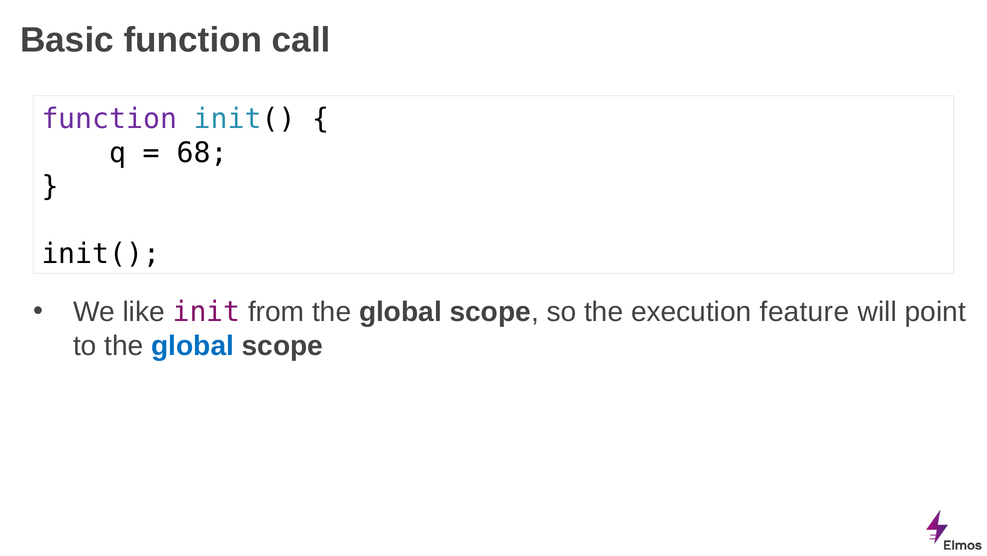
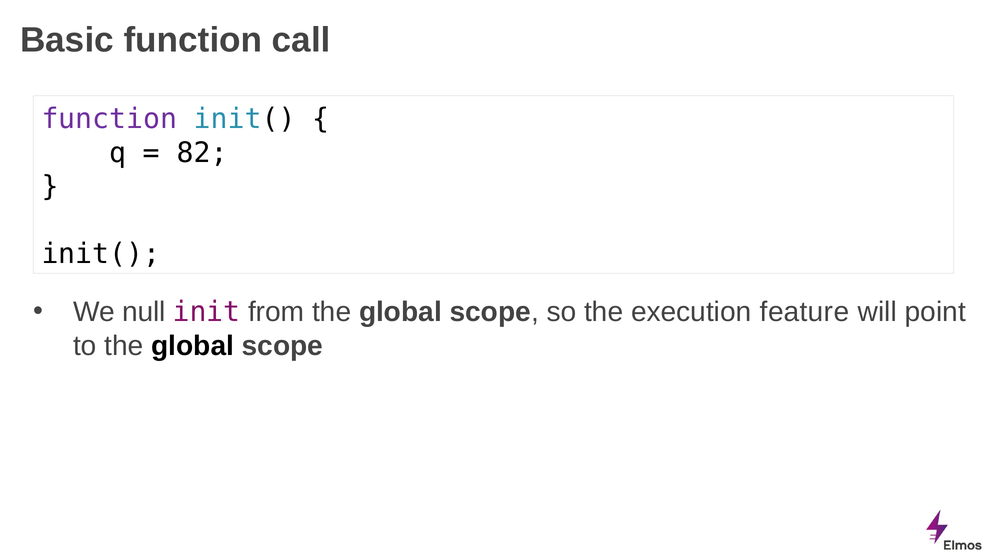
68: 68 -> 82
like: like -> null
global at (193, 345) colour: blue -> black
